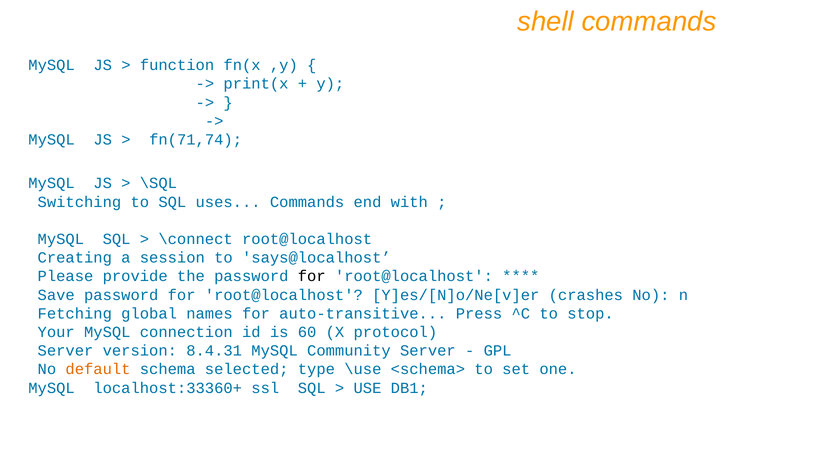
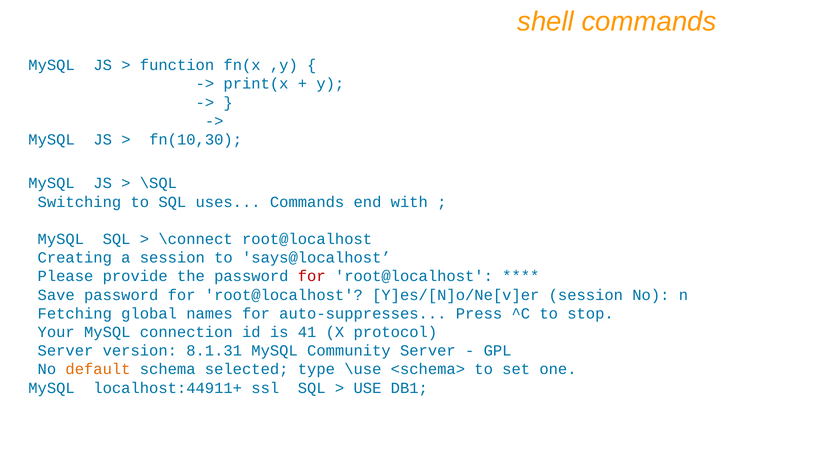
fn(71,74: fn(71,74 -> fn(10,30
for at (312, 276) colour: black -> red
Y]es/[N]o/Ne[v]er crashes: crashes -> session
auto-transitive: auto-transitive -> auto-suppresses
60: 60 -> 41
8.4.31: 8.4.31 -> 8.1.31
localhost:33360+: localhost:33360+ -> localhost:44911+
